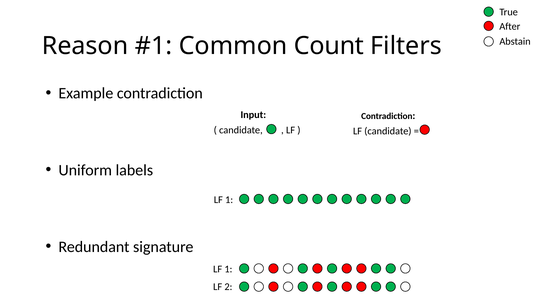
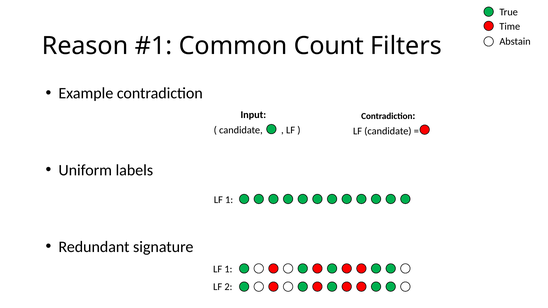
After: After -> Time
